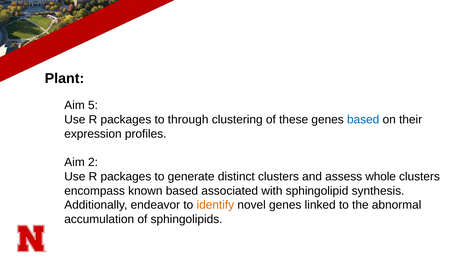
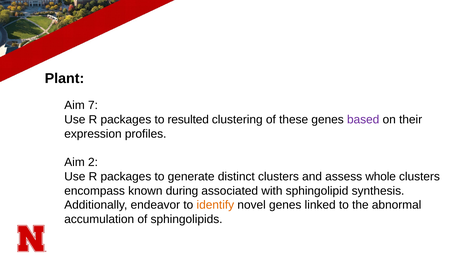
5: 5 -> 7
through: through -> resulted
based at (363, 120) colour: blue -> purple
known based: based -> during
